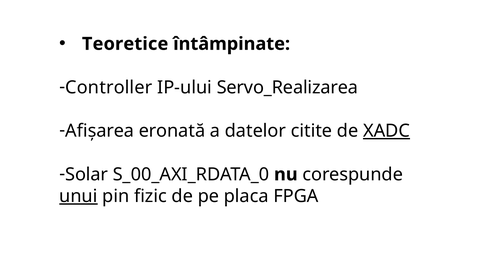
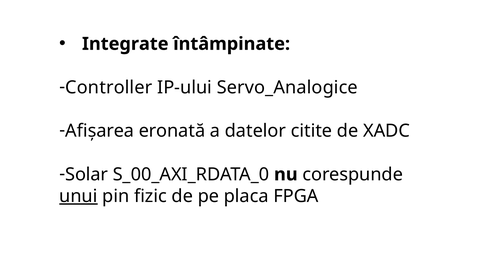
Teoretice: Teoretice -> Integrate
Servo_Realizarea: Servo_Realizarea -> Servo_Analogice
XADC underline: present -> none
